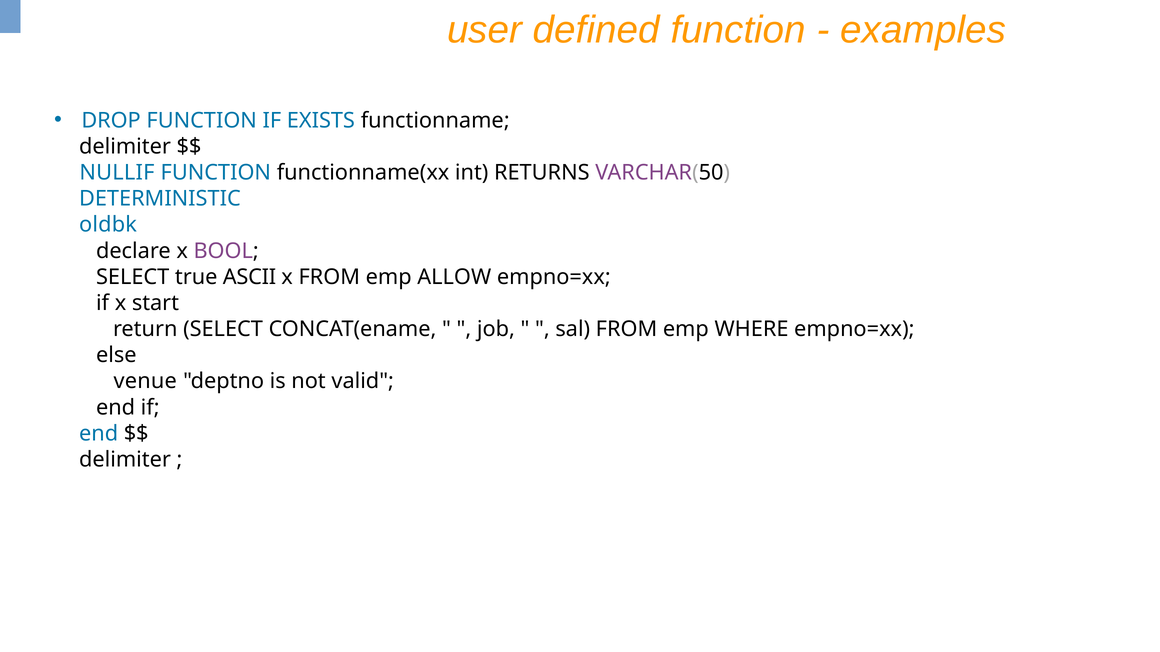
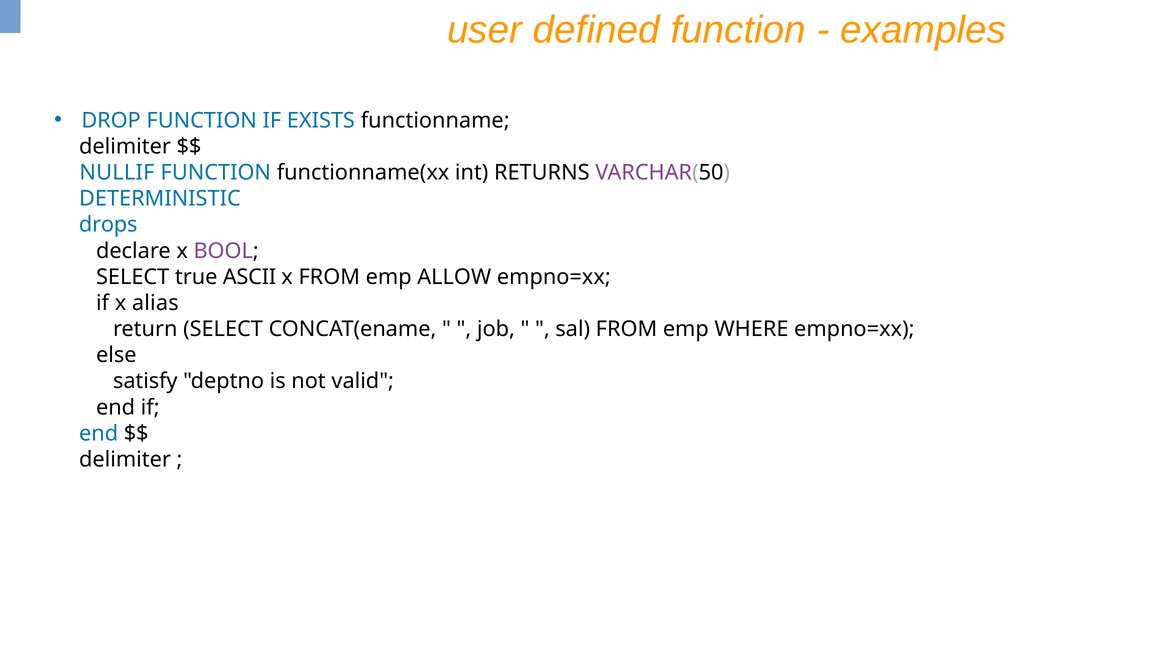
oldbk: oldbk -> drops
start: start -> alias
venue: venue -> satisfy
